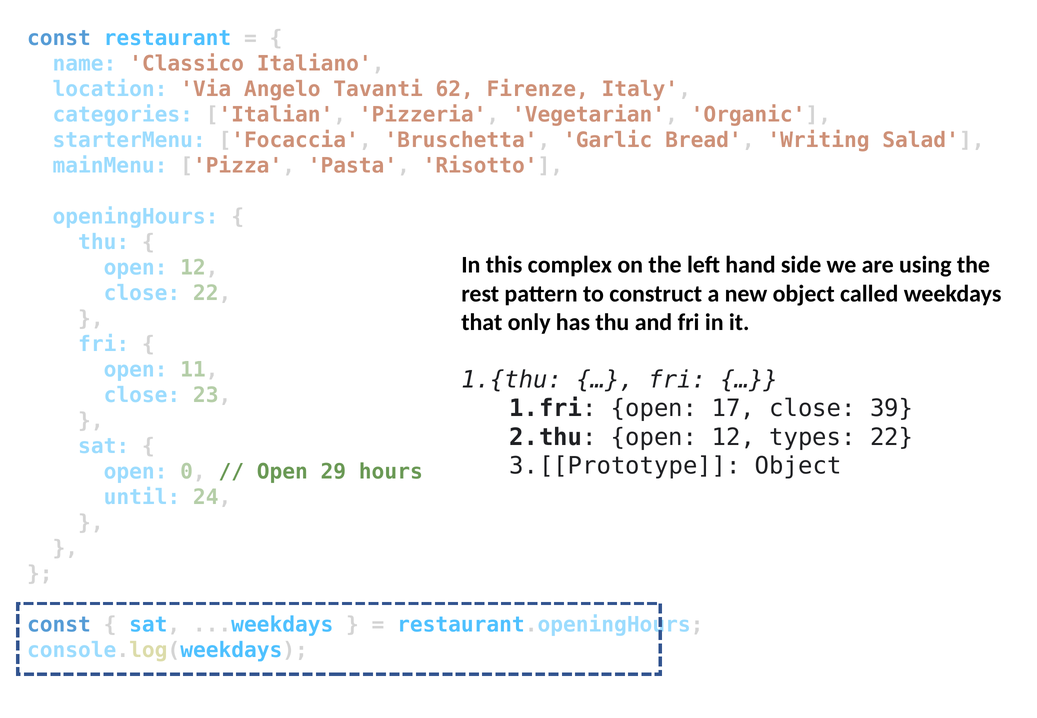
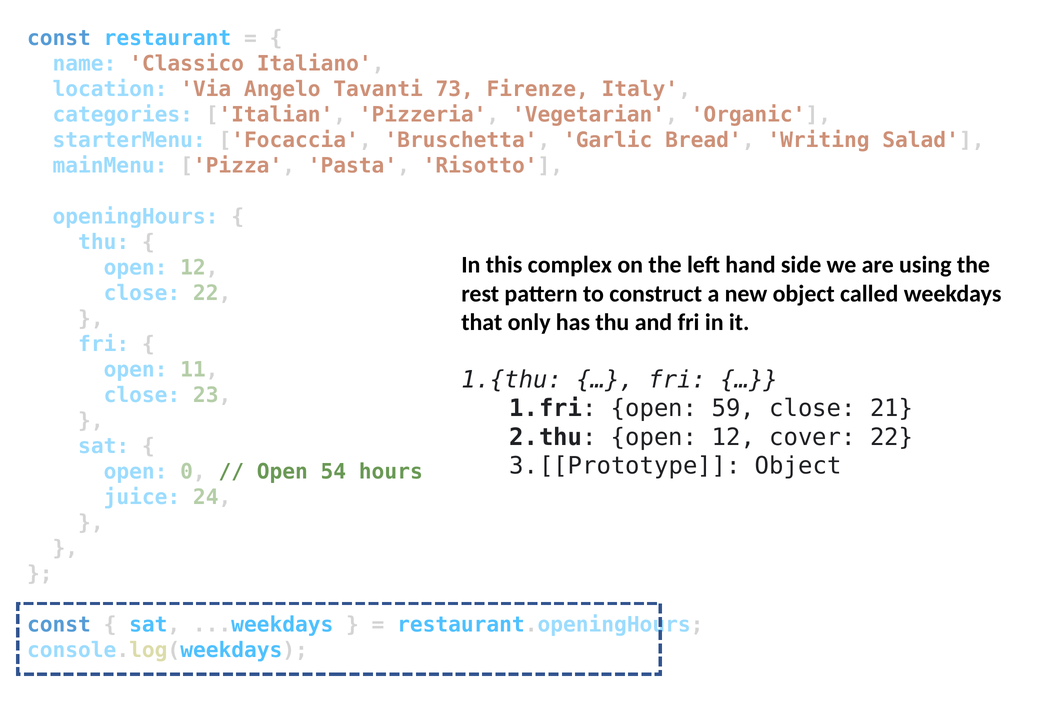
62: 62 -> 73
17: 17 -> 59
39: 39 -> 21
types: types -> cover
29: 29 -> 54
until: until -> juice
